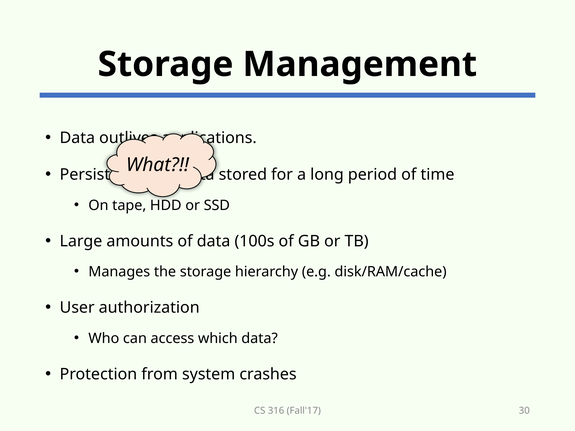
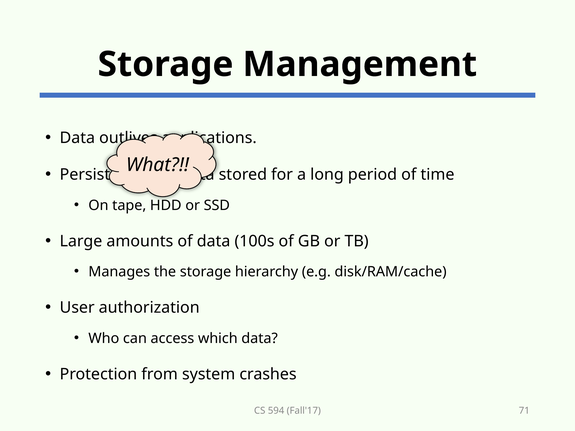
316: 316 -> 594
30: 30 -> 71
